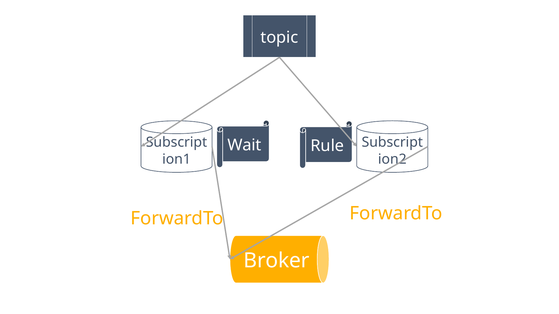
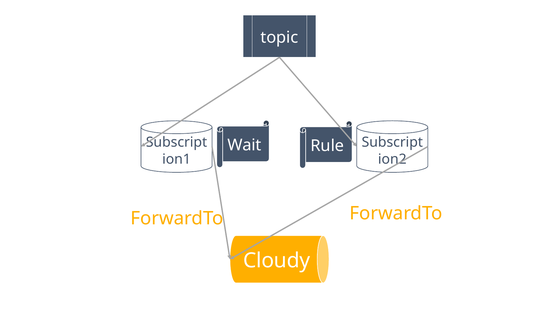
Broker: Broker -> Cloudy
